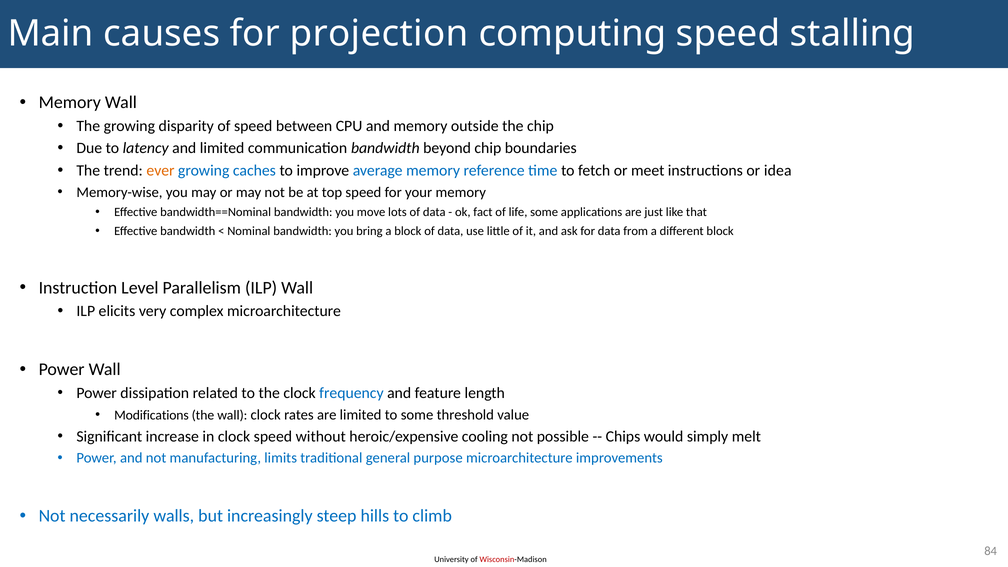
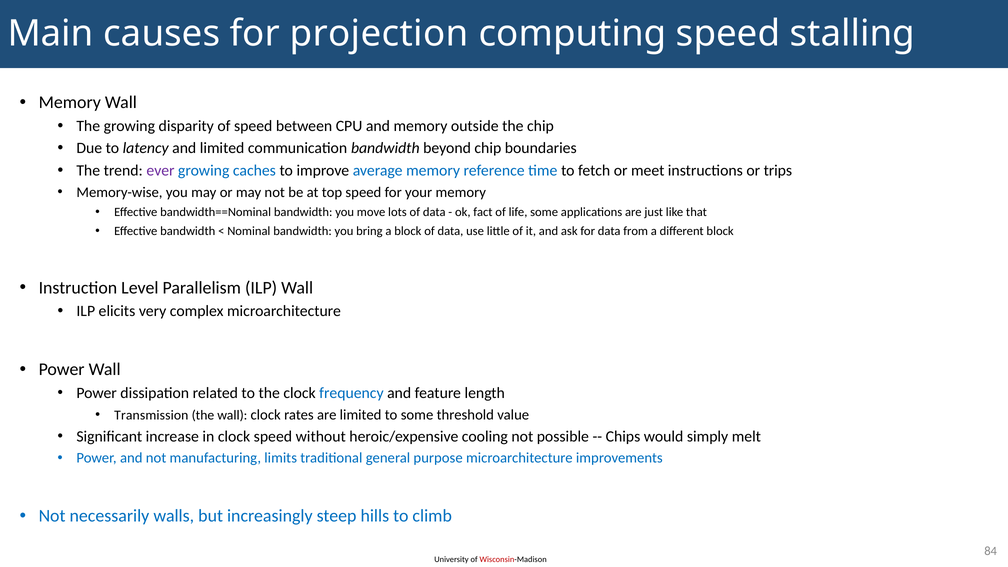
ever colour: orange -> purple
idea: idea -> trips
Modifications: Modifications -> Transmission
